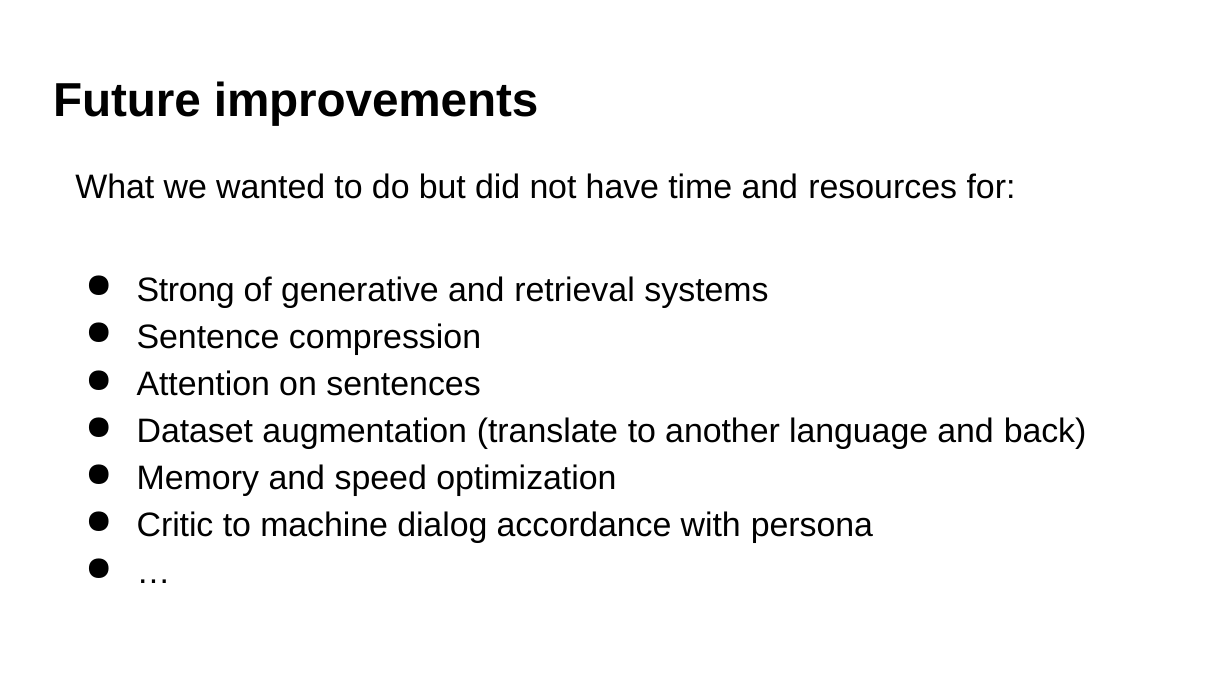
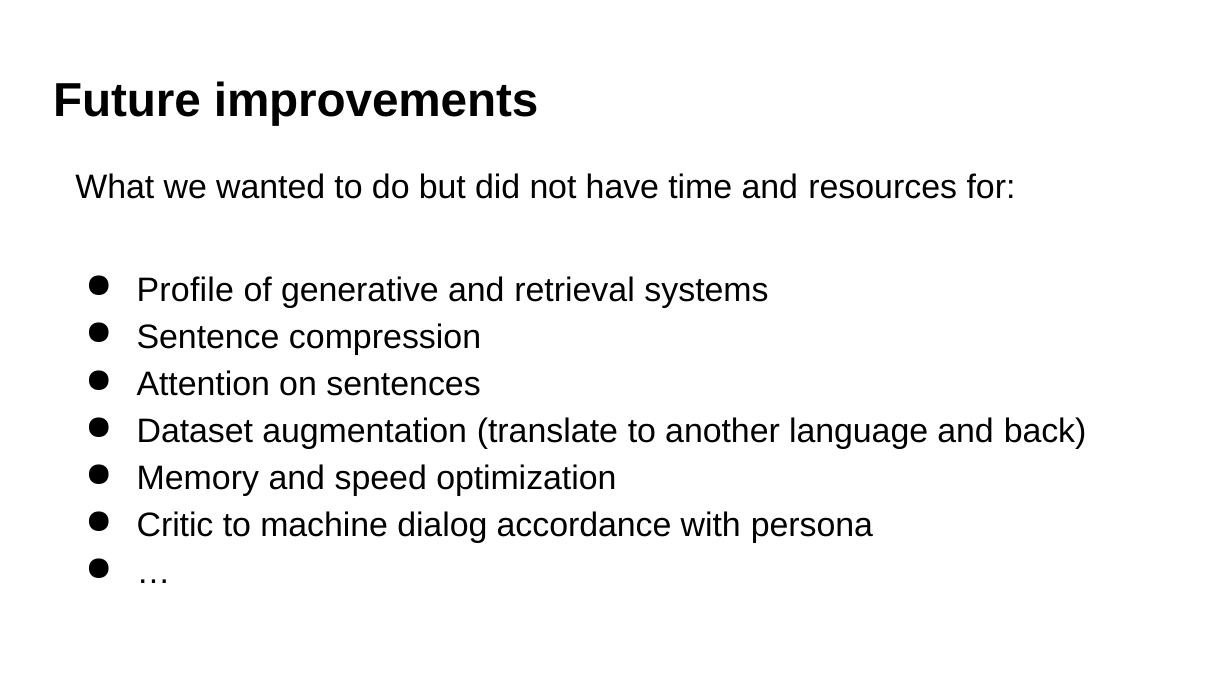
Strong: Strong -> Profile
